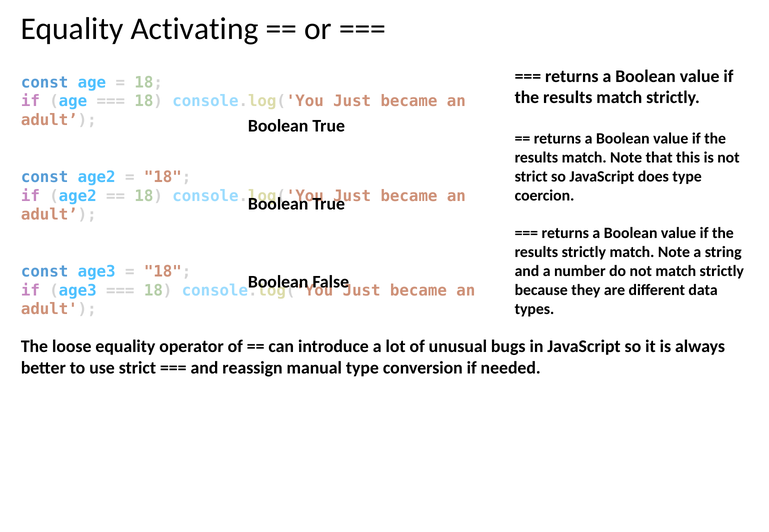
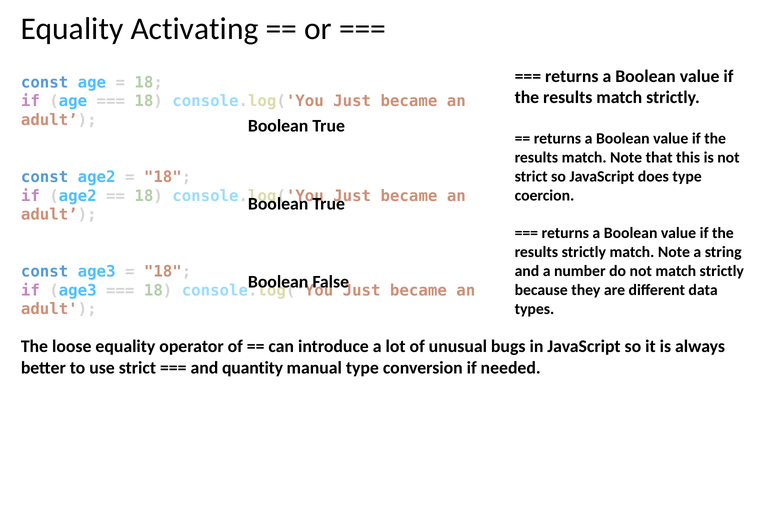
reassign: reassign -> quantity
